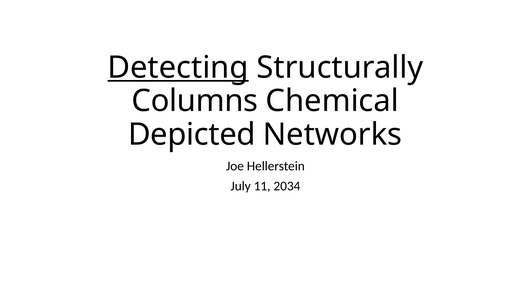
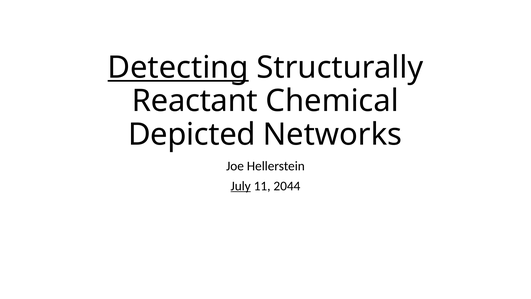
Columns: Columns -> Reactant
July underline: none -> present
2034: 2034 -> 2044
